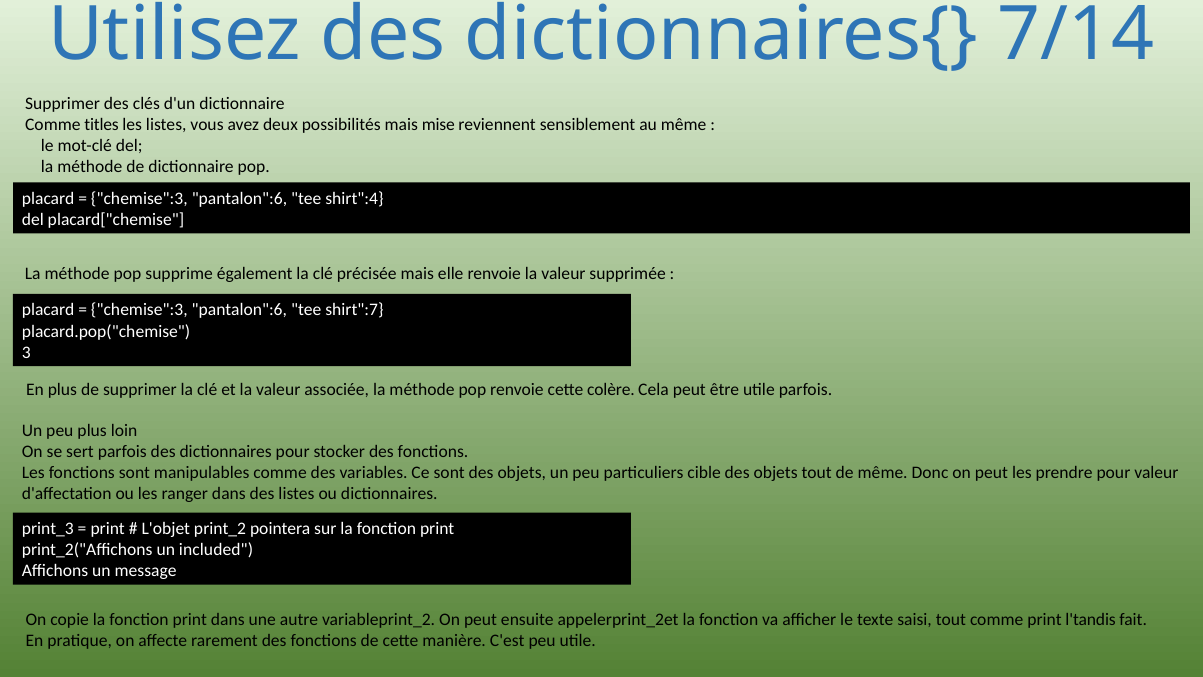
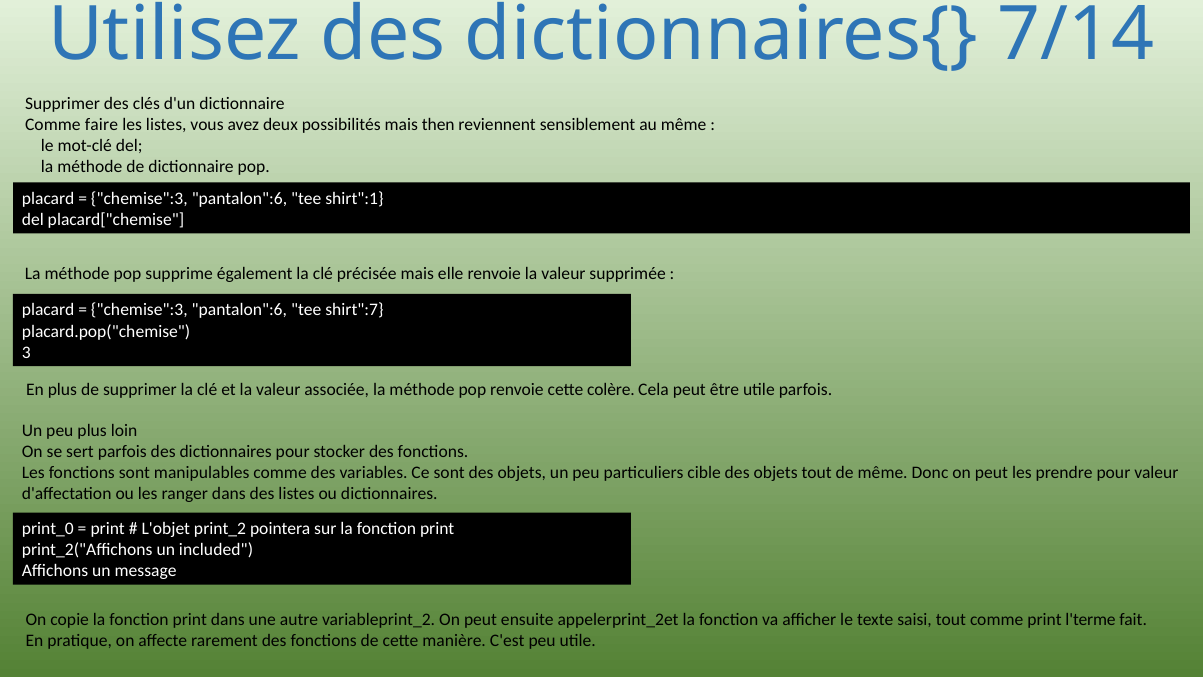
titles: titles -> faire
mise: mise -> then
shirt":4: shirt":4 -> shirt":1
print_3: print_3 -> print_0
l'tandis: l'tandis -> l'terme
